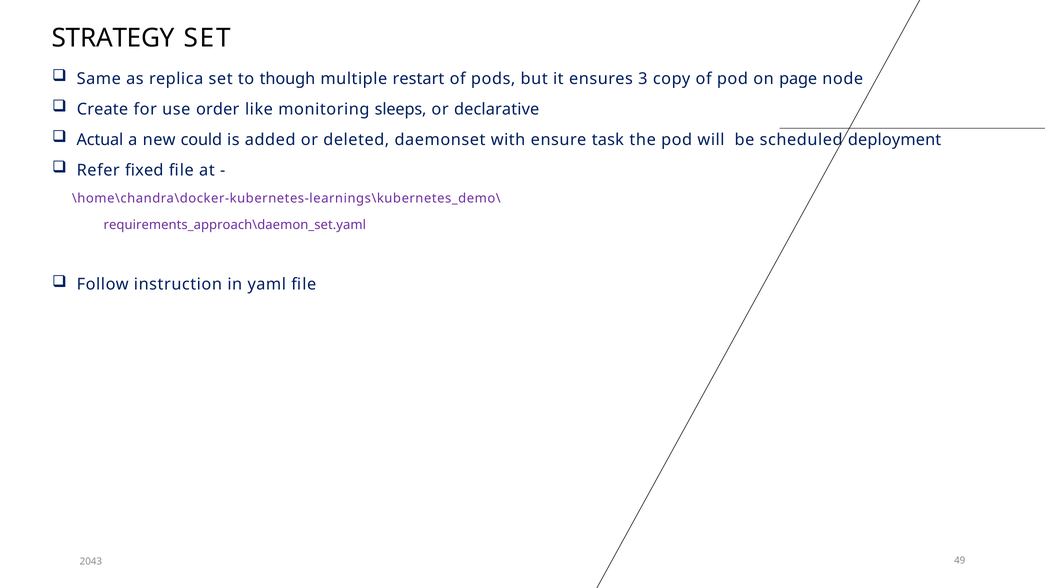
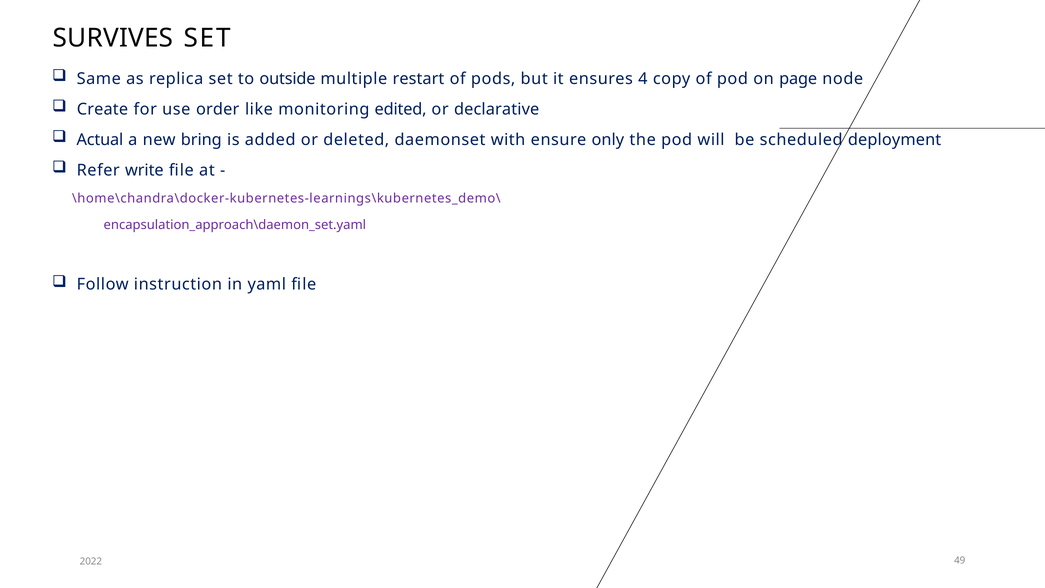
STRATEGY: STRATEGY -> SURVIVES
though: though -> outside
3: 3 -> 4
sleeps: sleeps -> edited
could: could -> bring
task: task -> only
fixed: fixed -> write
requirements_approach\daemon_set.yaml: requirements_approach\daemon_set.yaml -> encapsulation_approach\daemon_set.yaml
2043: 2043 -> 2022
